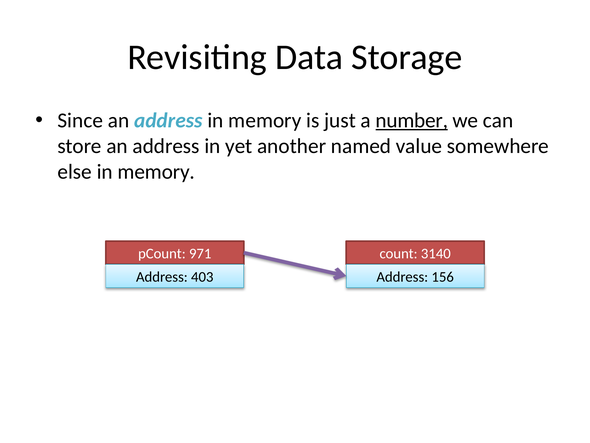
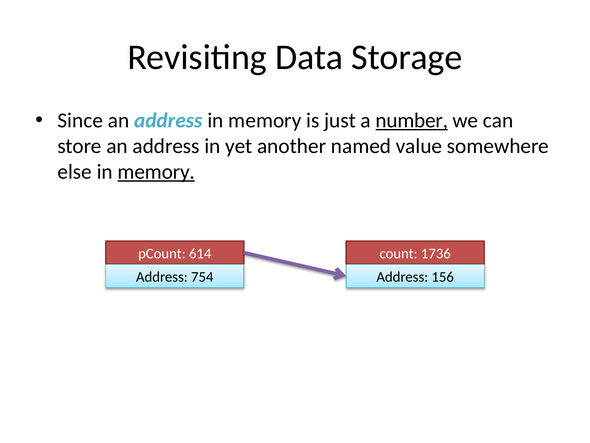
memory at (156, 172) underline: none -> present
3140: 3140 -> 1736
971: 971 -> 614
403: 403 -> 754
